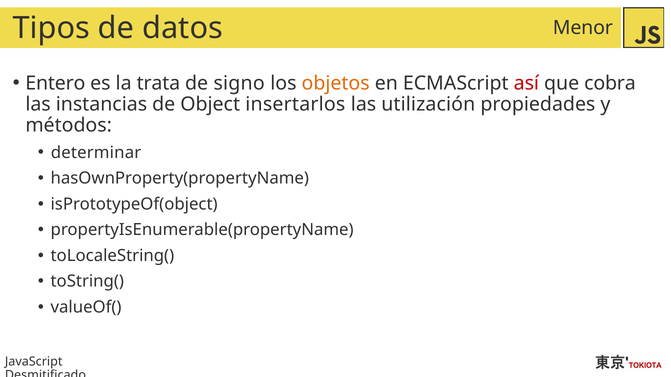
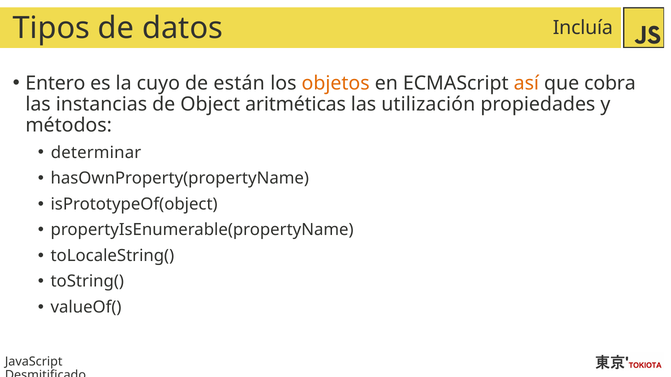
Menor: Menor -> Incluía
trata: trata -> cuyo
signo: signo -> están
así colour: red -> orange
insertarlos: insertarlos -> aritméticas
